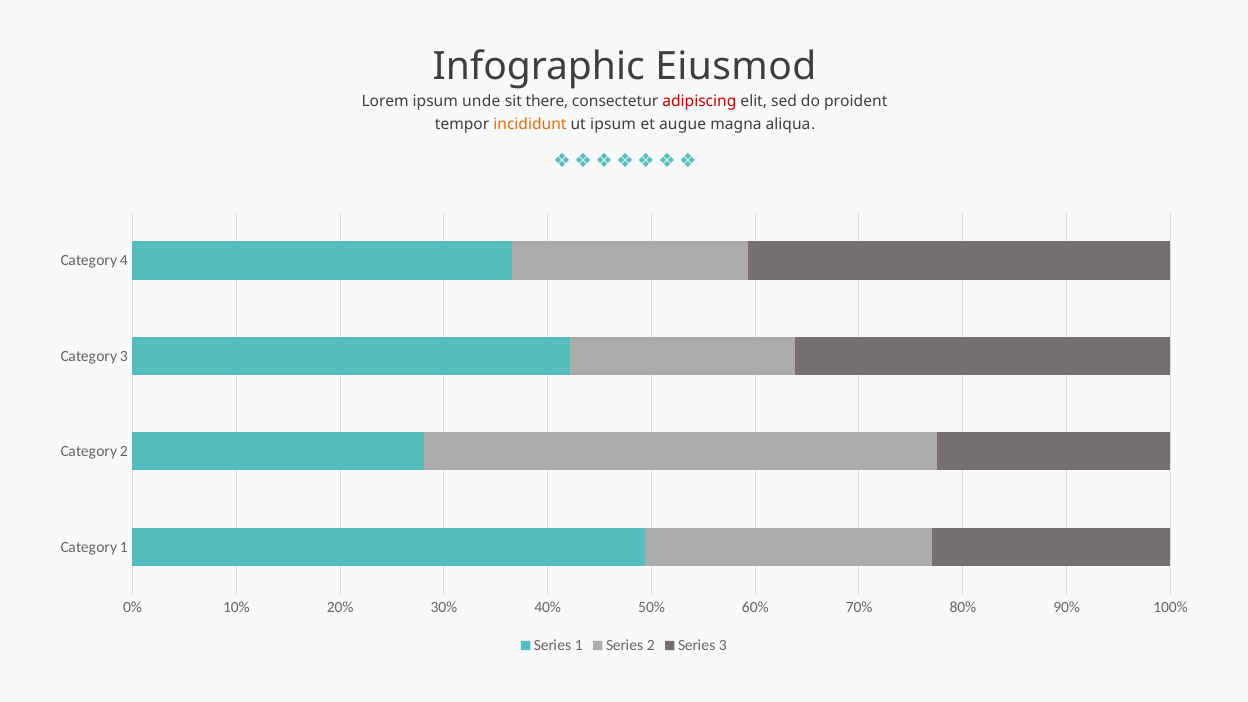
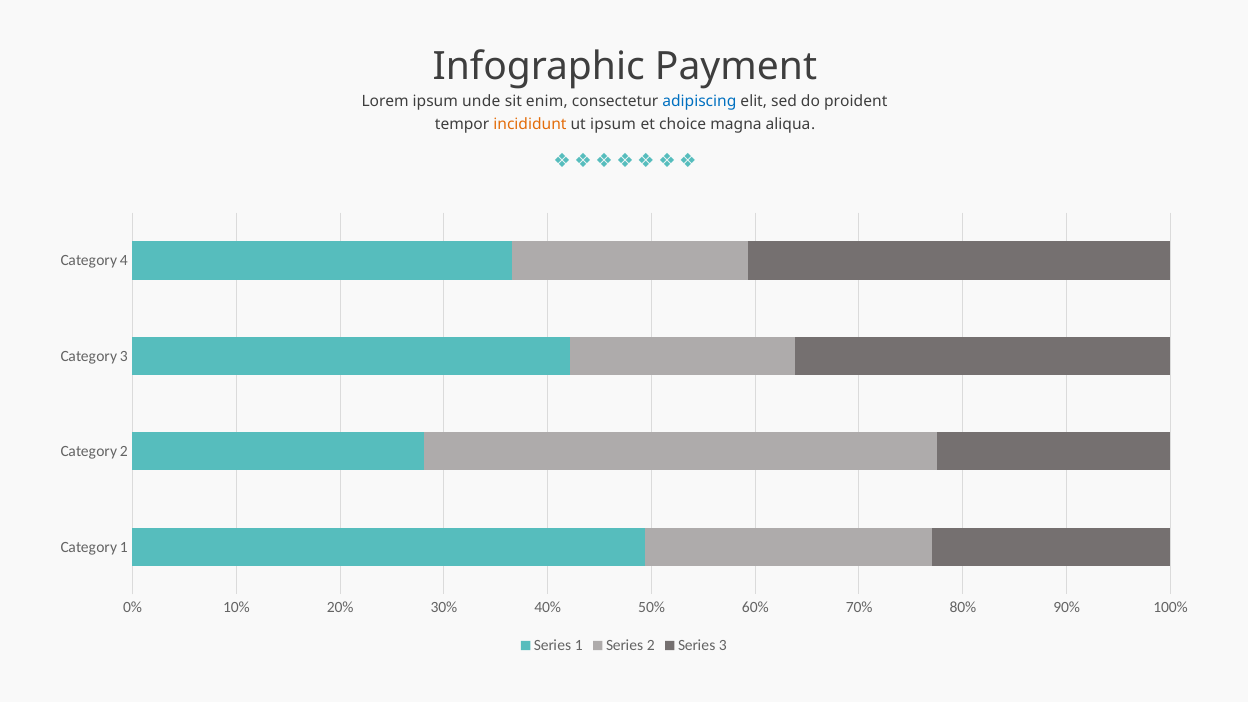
Eiusmod: Eiusmod -> Payment
there: there -> enim
adipiscing colour: red -> blue
augue: augue -> choice
